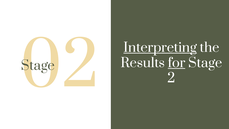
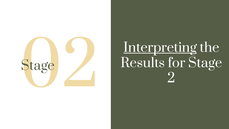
for underline: present -> none
